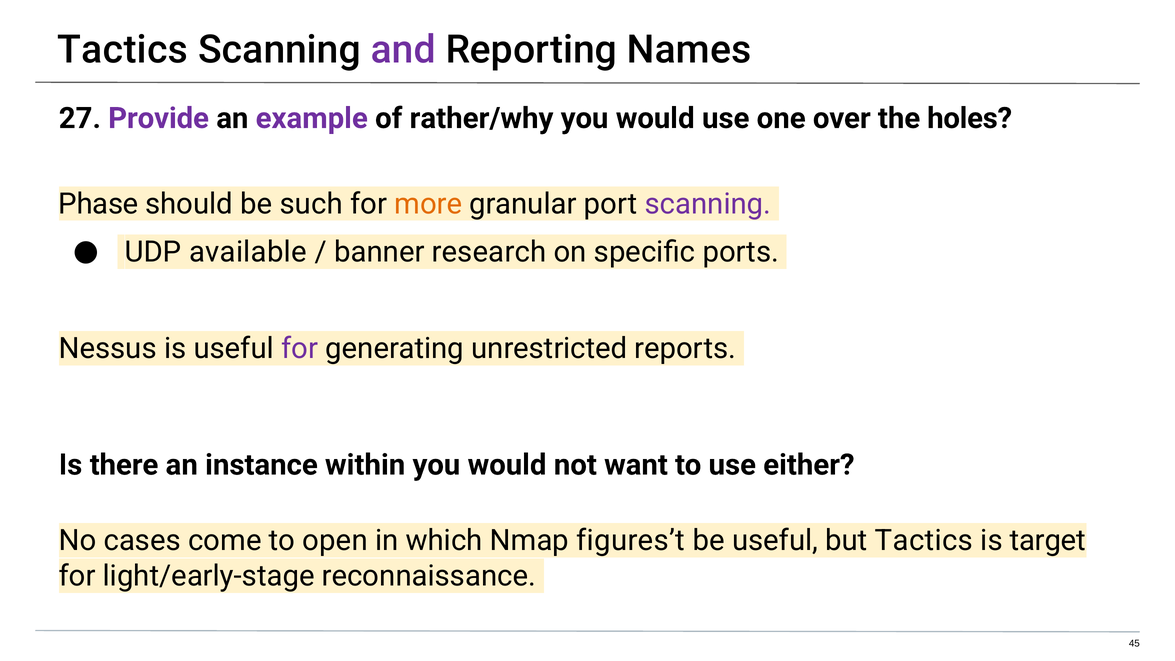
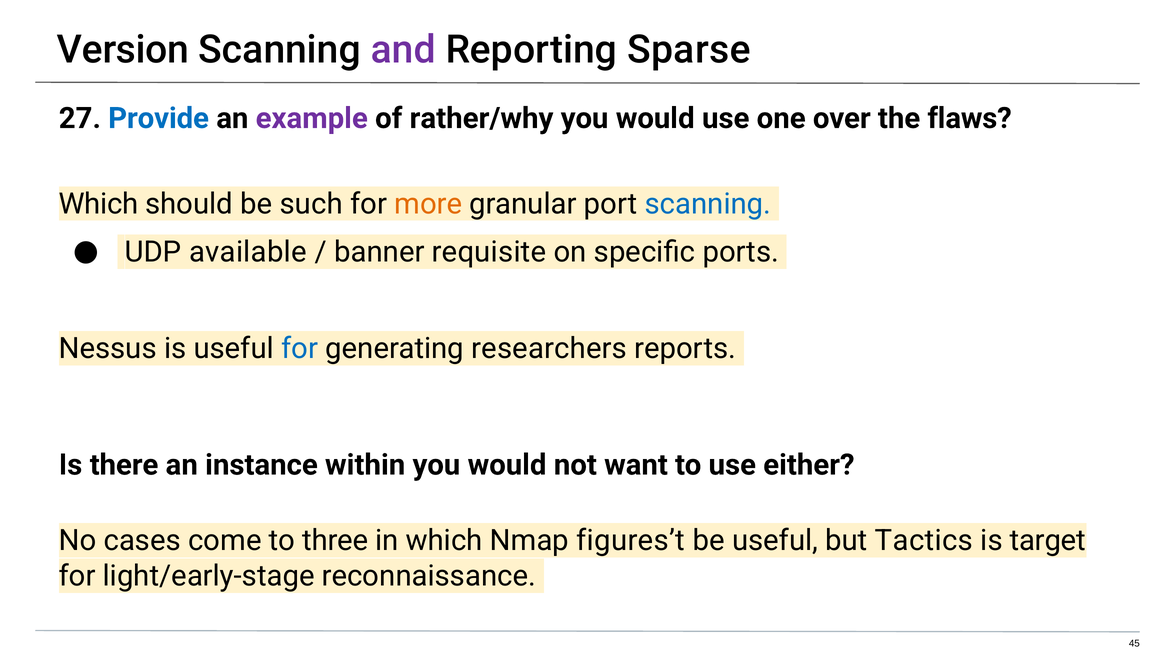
Tactics at (123, 50): Tactics -> Version
Names: Names -> Sparse
Provide colour: purple -> blue
holes: holes -> flaws
Phase at (98, 204): Phase -> Which
scanning at (708, 204) colour: purple -> blue
research: research -> requisite
for at (300, 349) colour: purple -> blue
unrestricted: unrestricted -> researchers
open: open -> three
